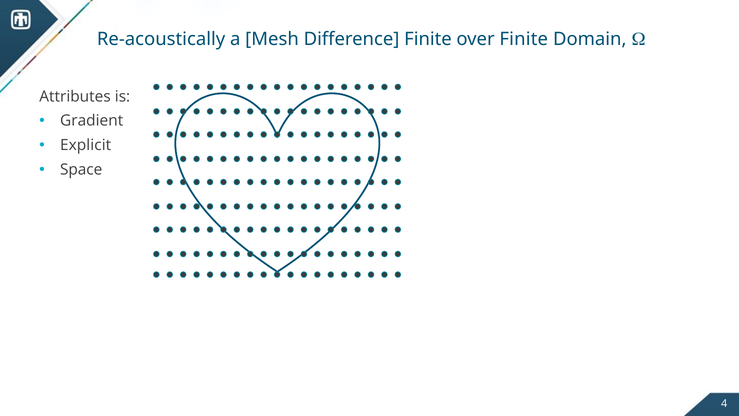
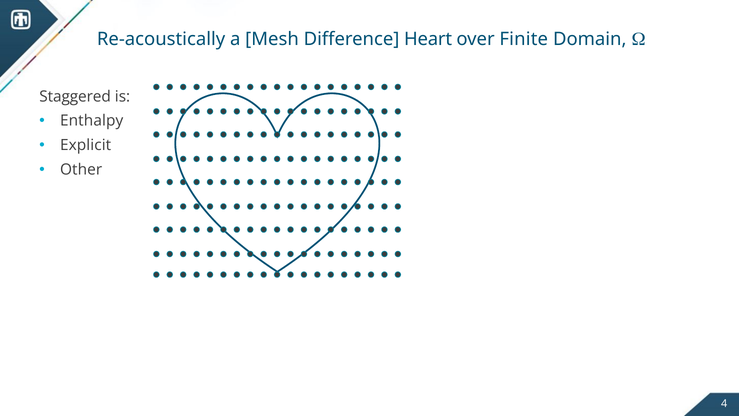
Difference Finite: Finite -> Heart
Attributes: Attributes -> Staggered
Gradient: Gradient -> Enthalpy
Space: Space -> Other
